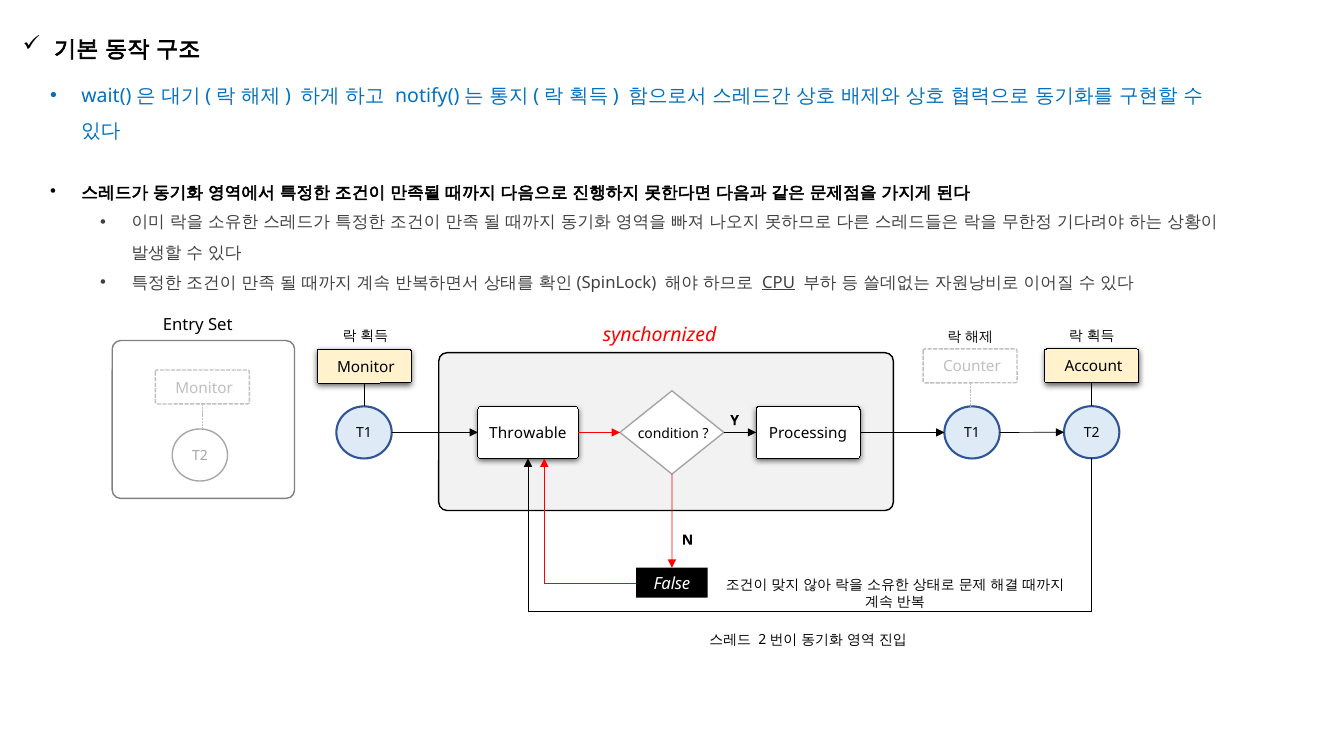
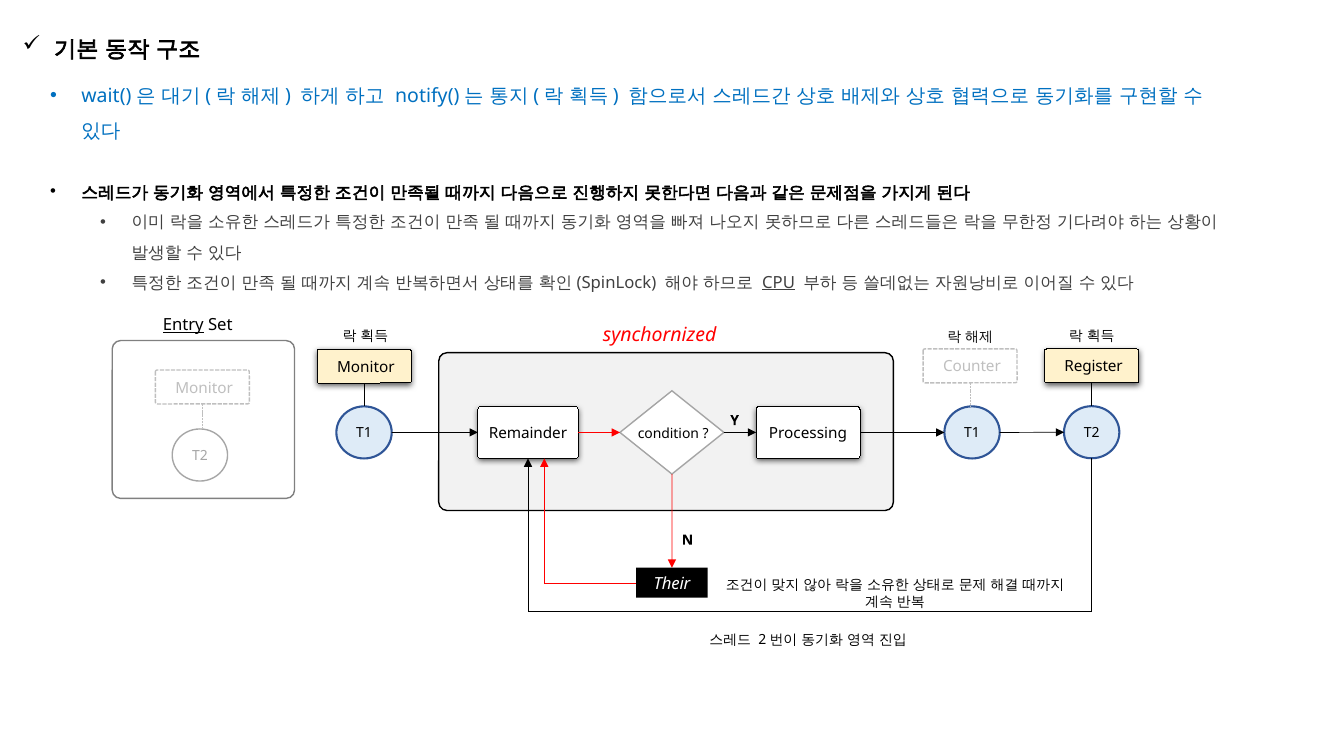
Entry underline: none -> present
Account: Account -> Register
Throwable: Throwable -> Remainder
False: False -> Their
